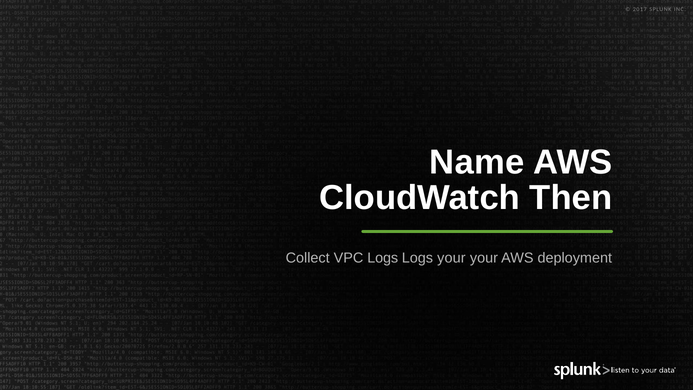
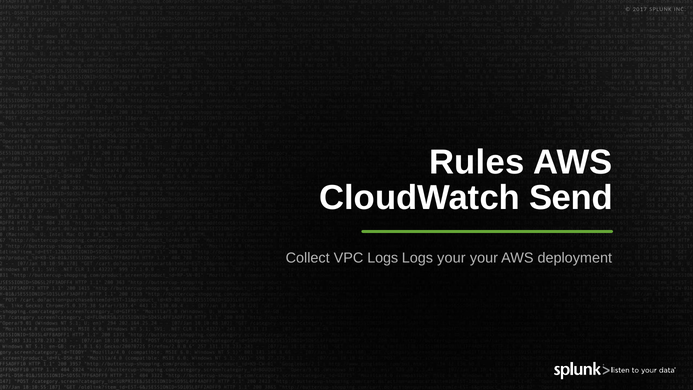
Name: Name -> Rules
Then: Then -> Send
